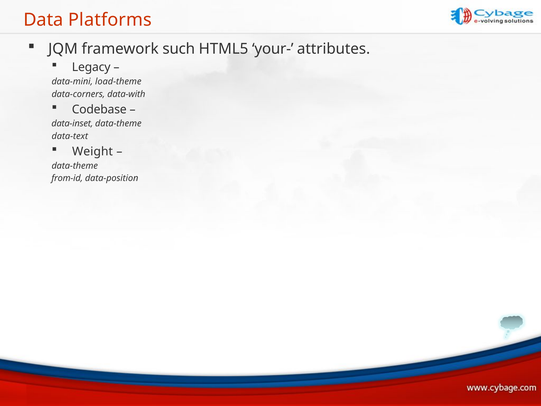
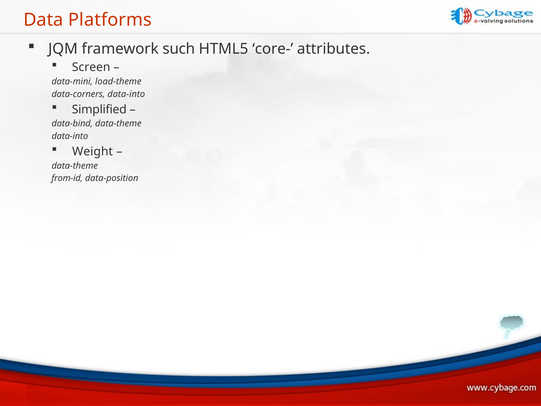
your-: your- -> core-
Legacy: Legacy -> Screen
data-corners data-with: data-with -> data-into
Codebase: Codebase -> Simplified
data-inset: data-inset -> data-bind
data-text at (70, 136): data-text -> data-into
